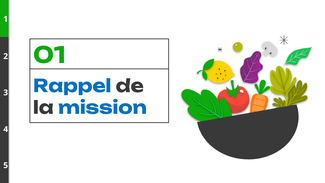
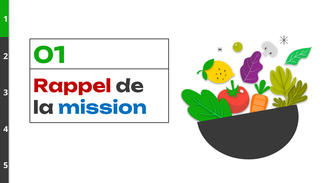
Rappel colour: blue -> red
